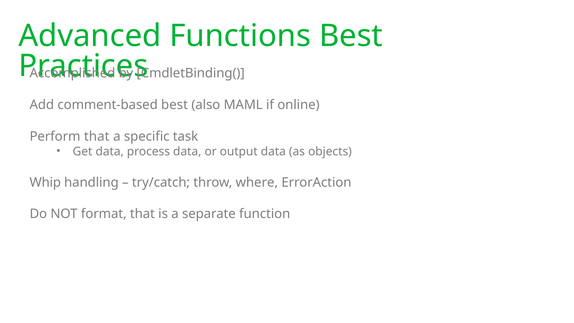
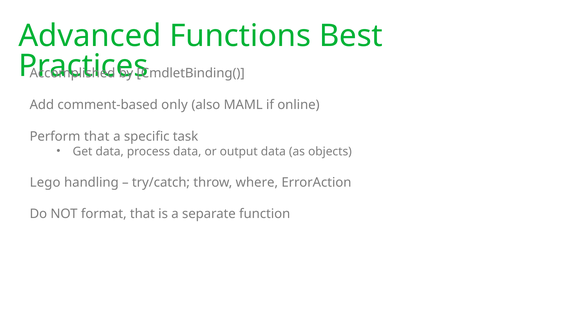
comment-based best: best -> only
Whip: Whip -> Lego
